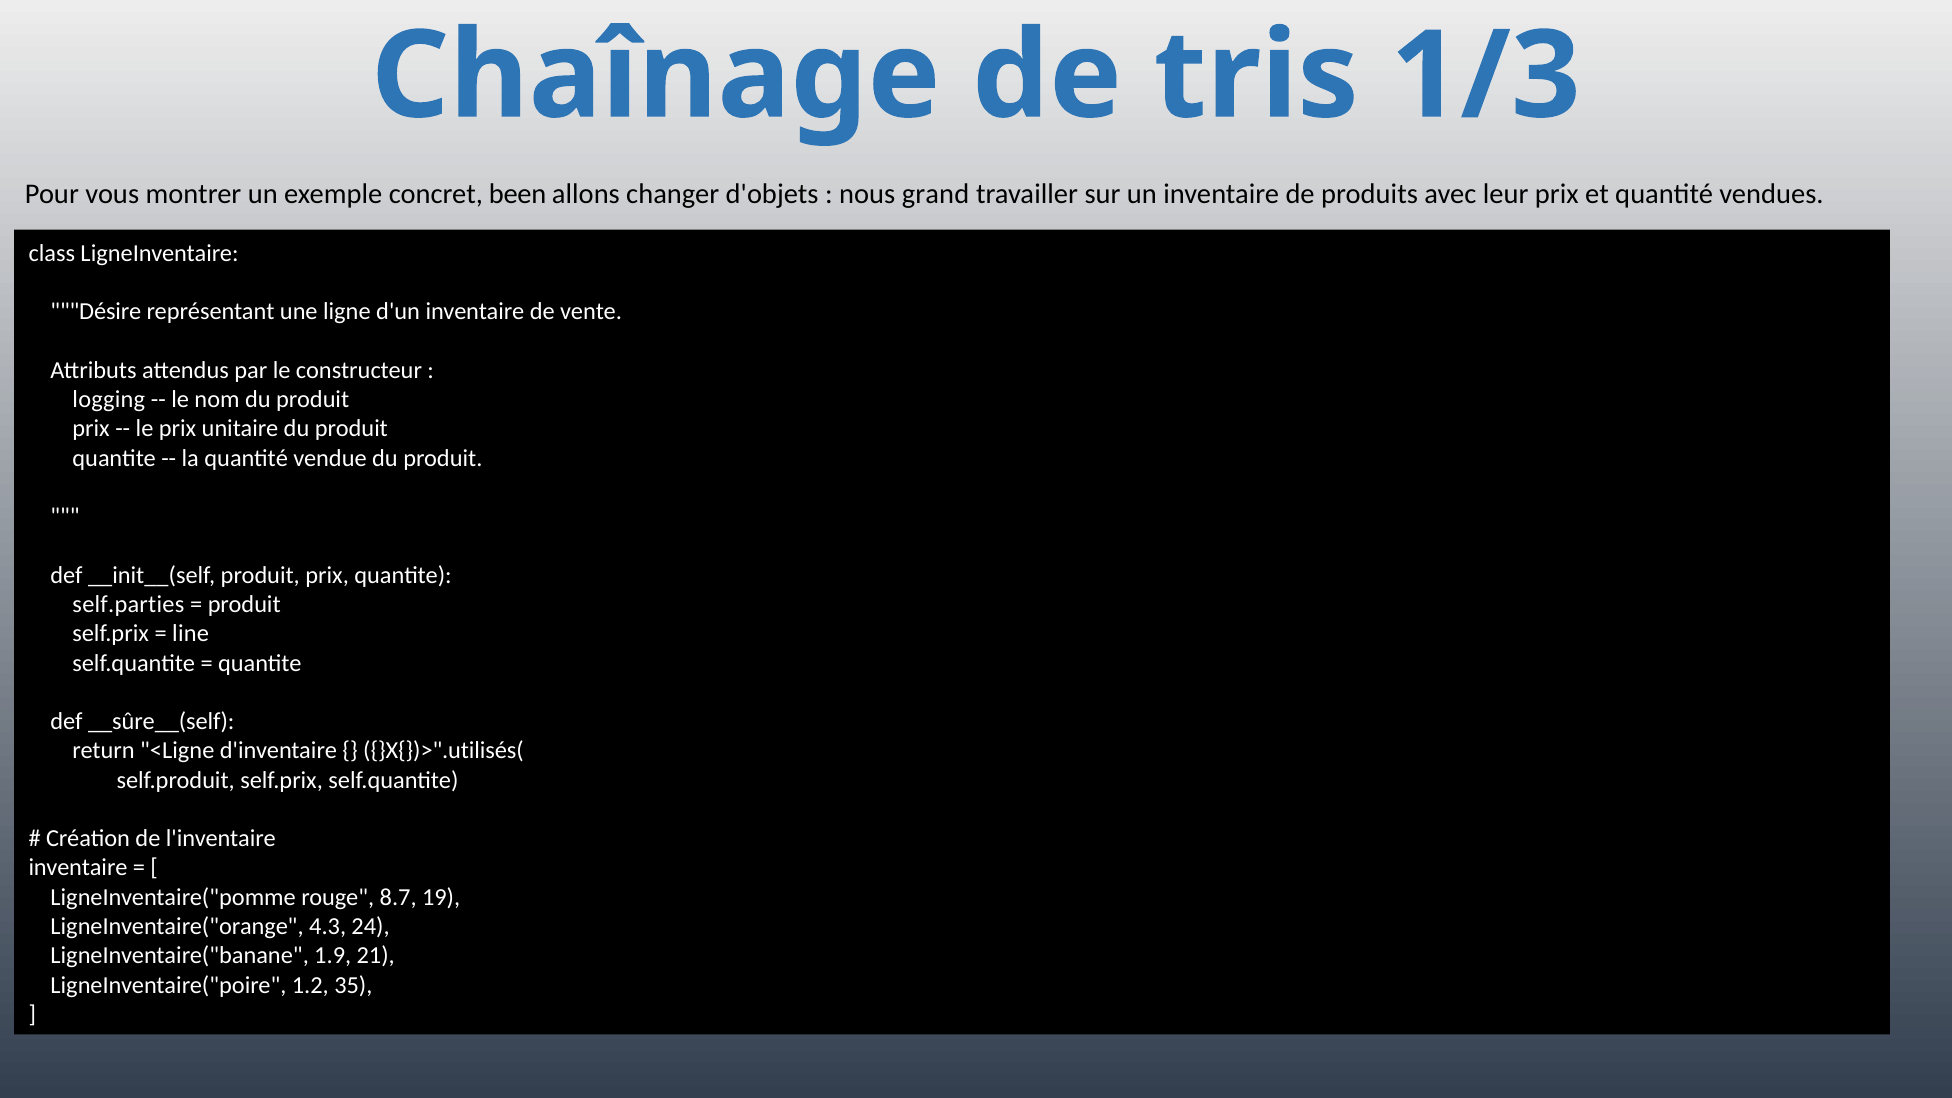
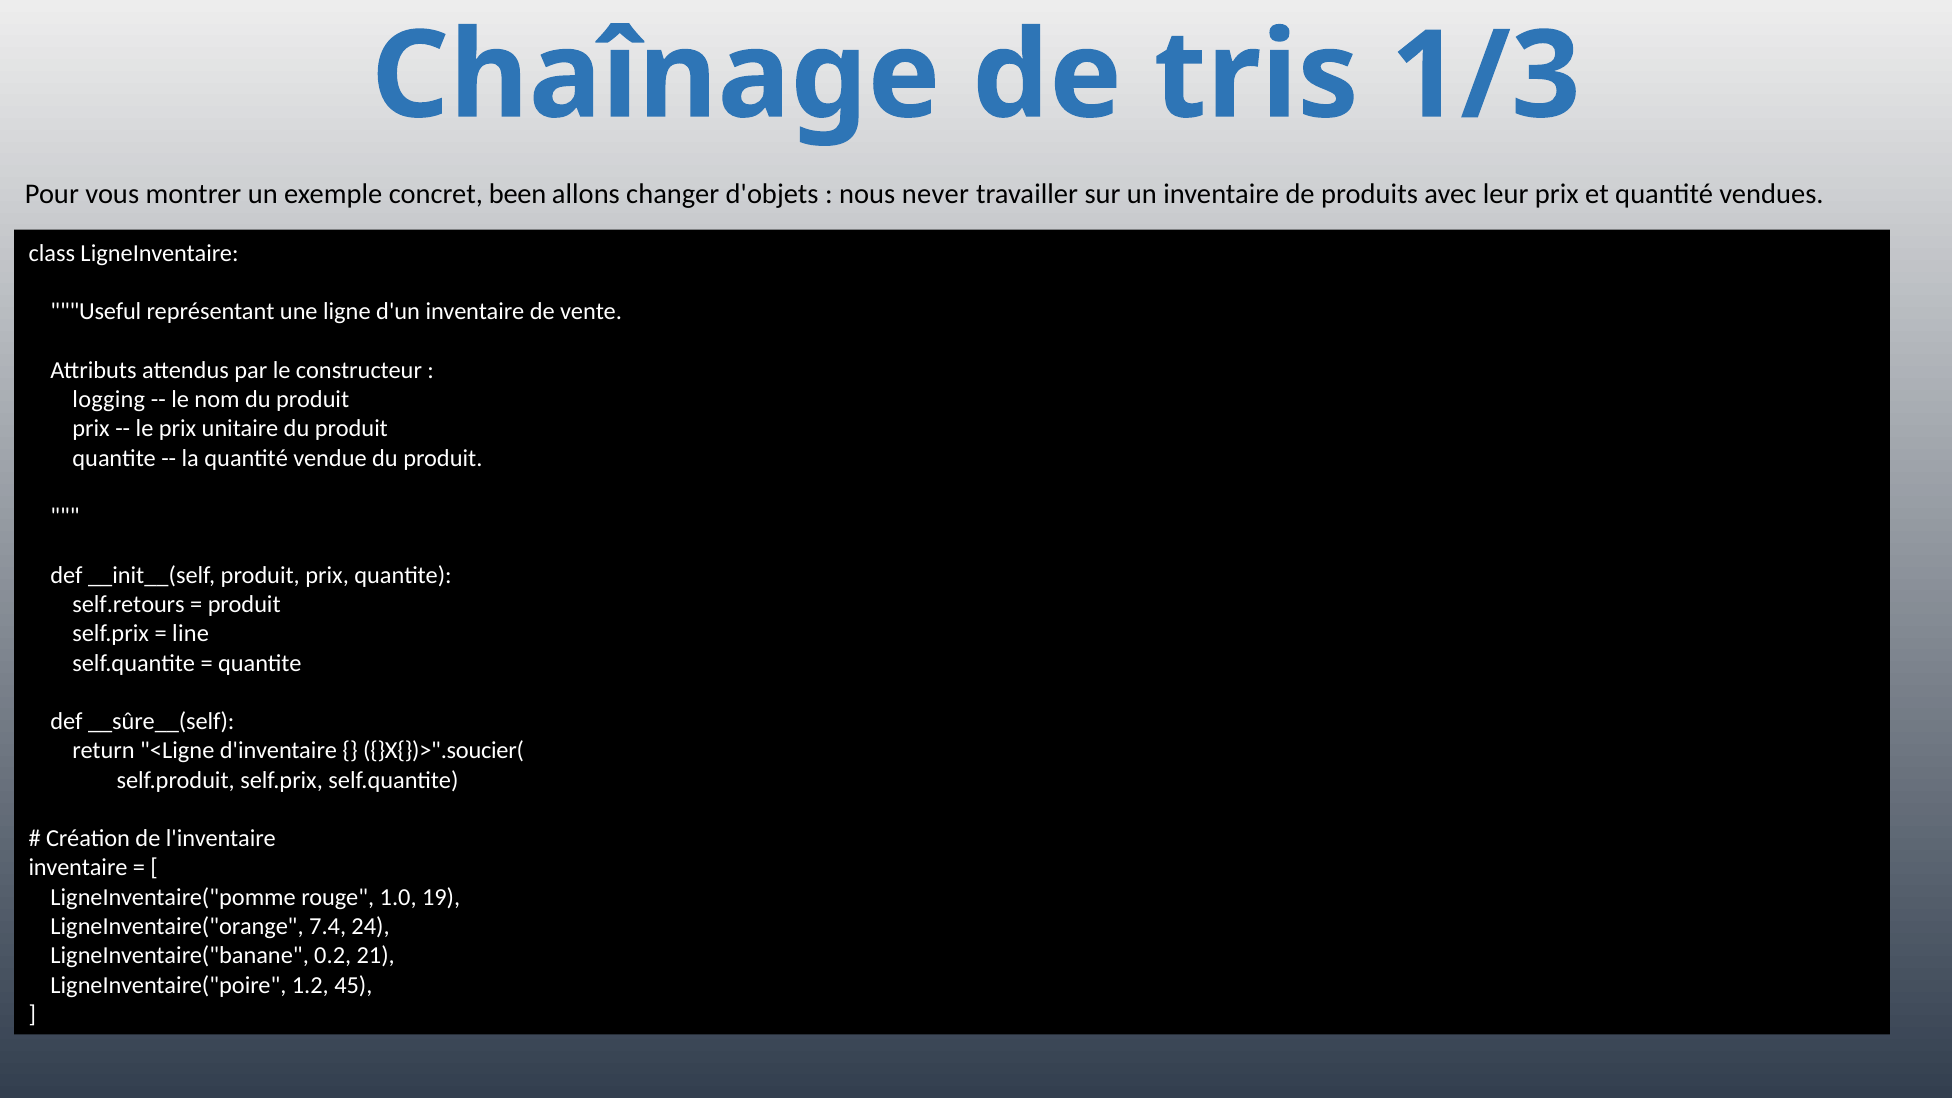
grand: grand -> never
Désire: Désire -> Useful
self.parties: self.parties -> self.retours
}X{})>".utilisés(: }X{})>".utilisés( -> }X{})>".soucier(
8.7: 8.7 -> 1.0
4.3: 4.3 -> 7.4
1.9: 1.9 -> 0.2
35: 35 -> 45
